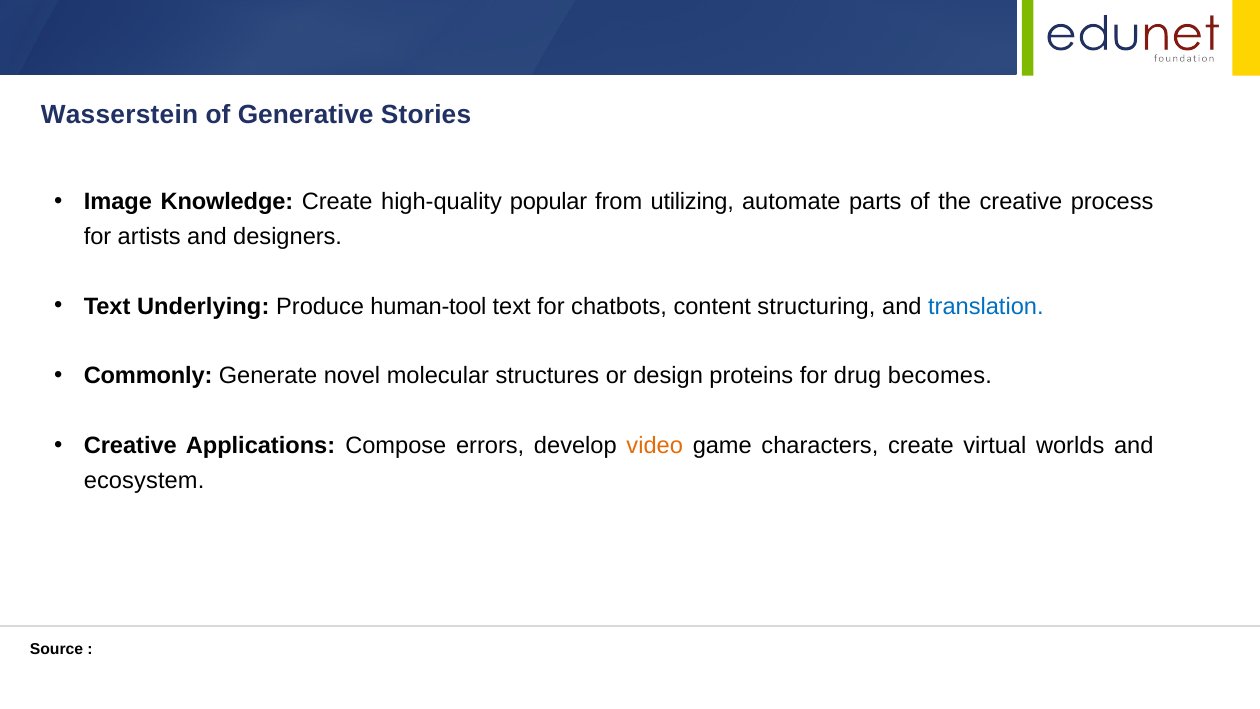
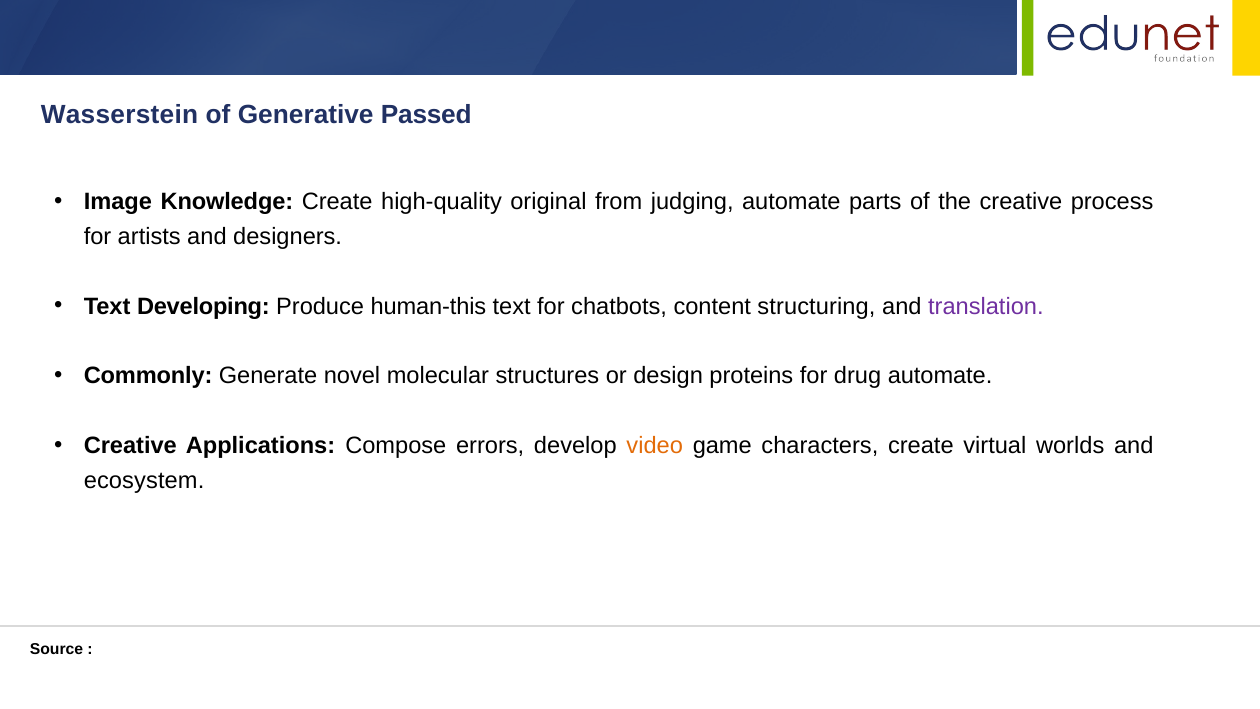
Stories: Stories -> Passed
popular: popular -> original
utilizing: utilizing -> judging
Underlying: Underlying -> Developing
human-tool: human-tool -> human-this
translation colour: blue -> purple
drug becomes: becomes -> automate
